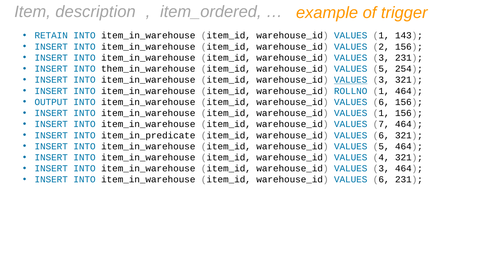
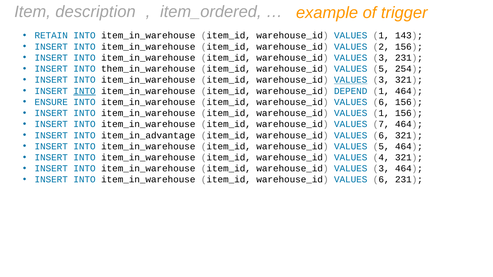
INTO at (84, 91) underline: none -> present
ROLLNO: ROLLNO -> DEPEND
OUTPUT: OUTPUT -> ENSURE
item_in_predicate: item_in_predicate -> item_in_advantage
